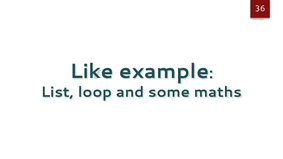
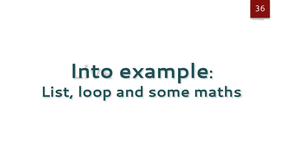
Like: Like -> Into
